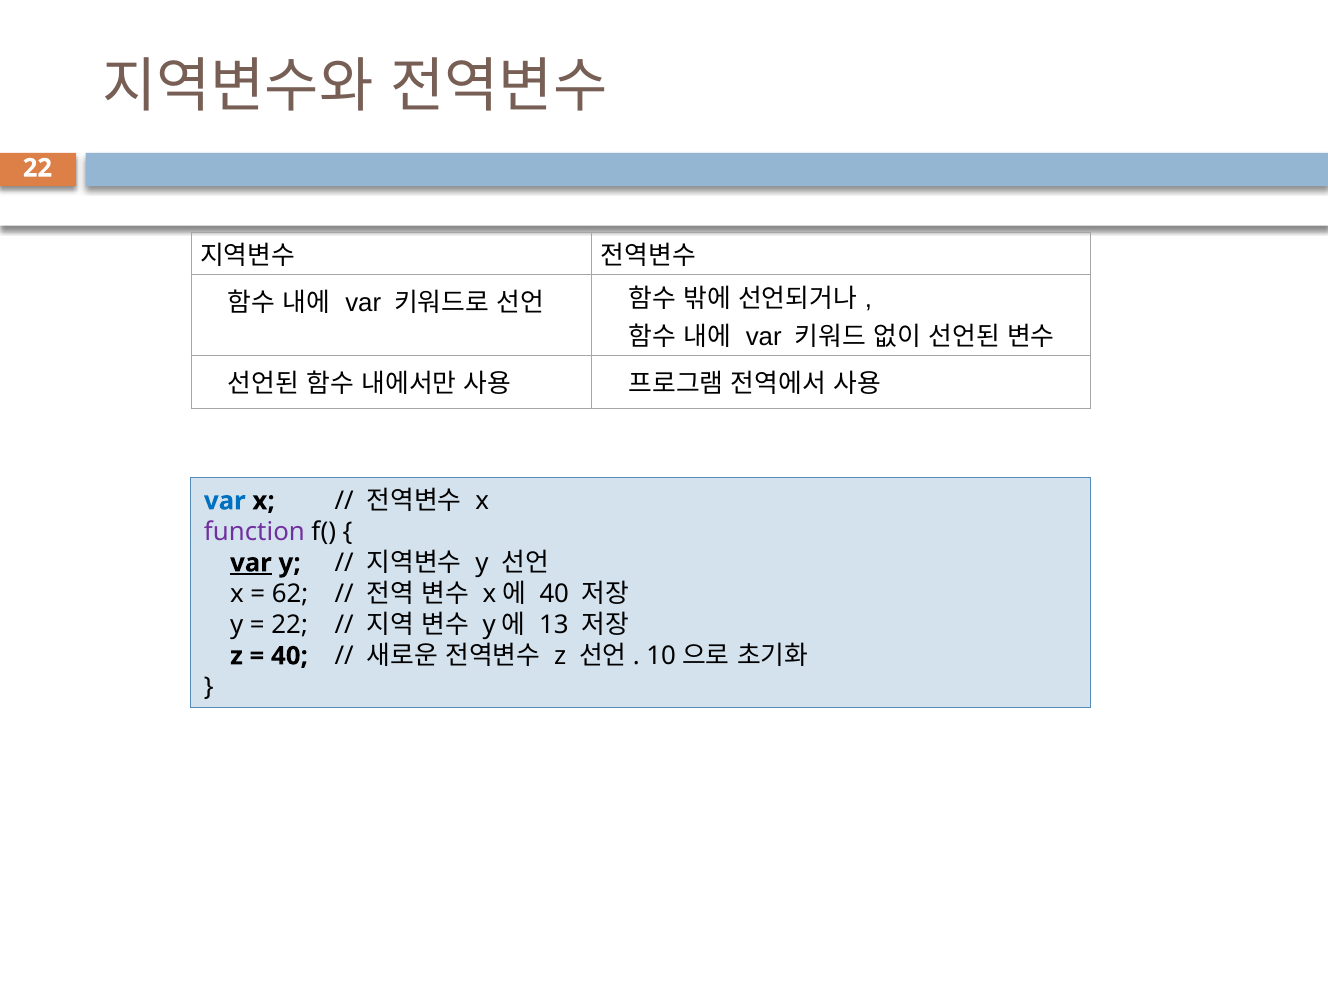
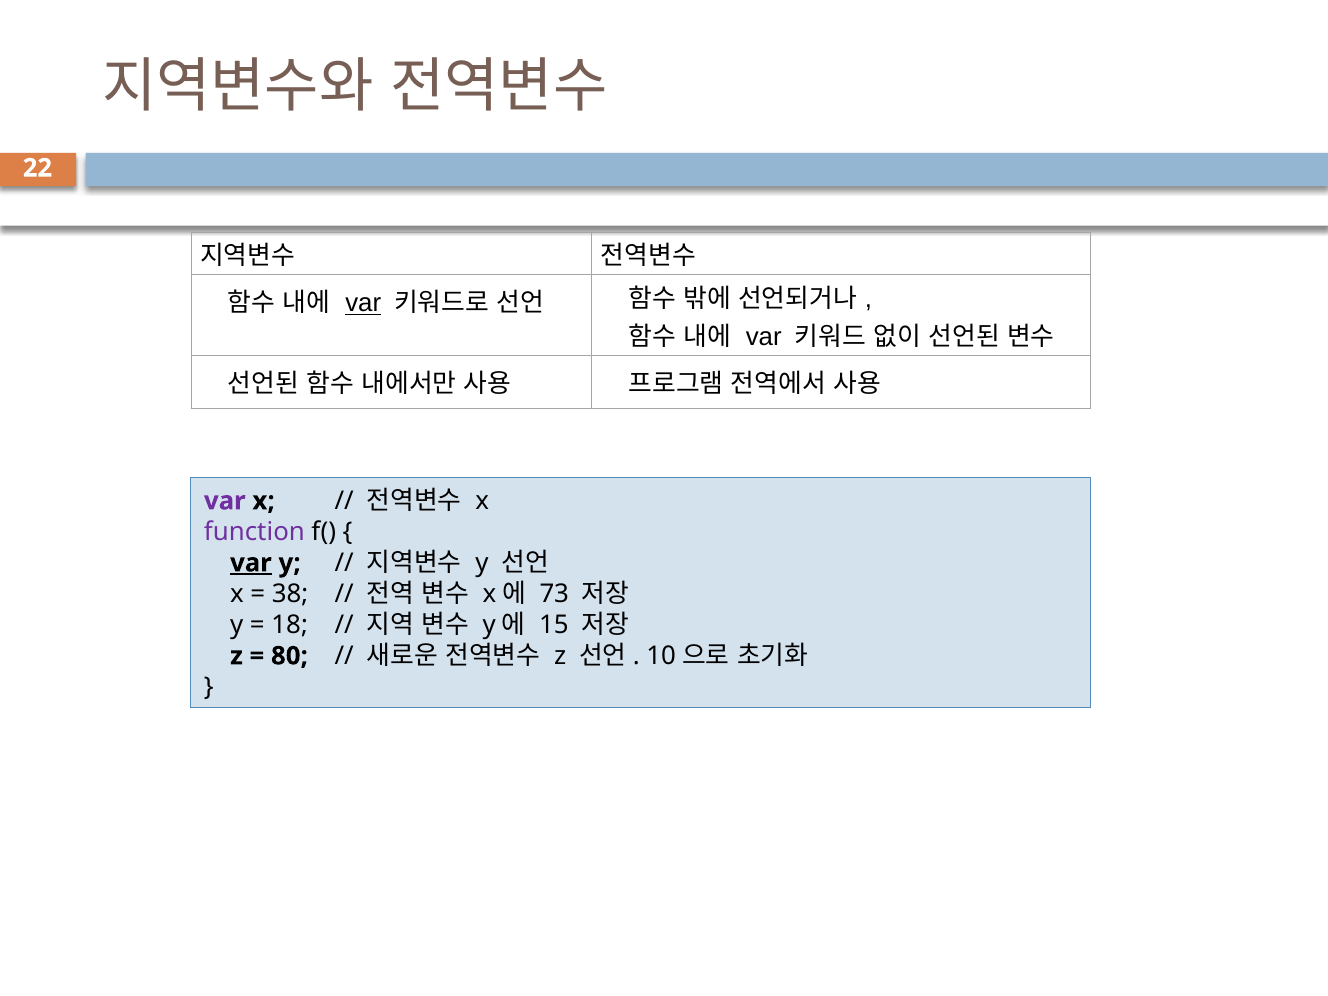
var at (363, 303) underline: none -> present
var at (225, 501) colour: blue -> purple
62: 62 -> 38
40 at (554, 594): 40 -> 73
22 at (290, 625): 22 -> 18
13: 13 -> 15
40 at (289, 656): 40 -> 80
